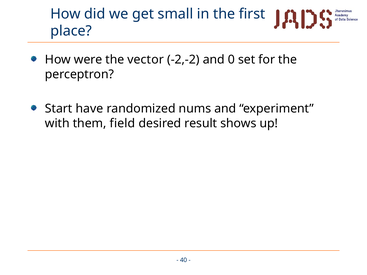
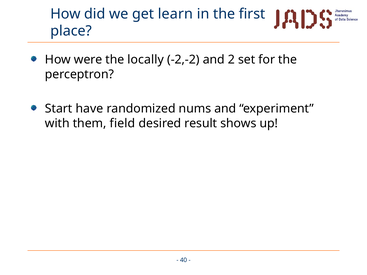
small: small -> learn
vector: vector -> locally
0: 0 -> 2
